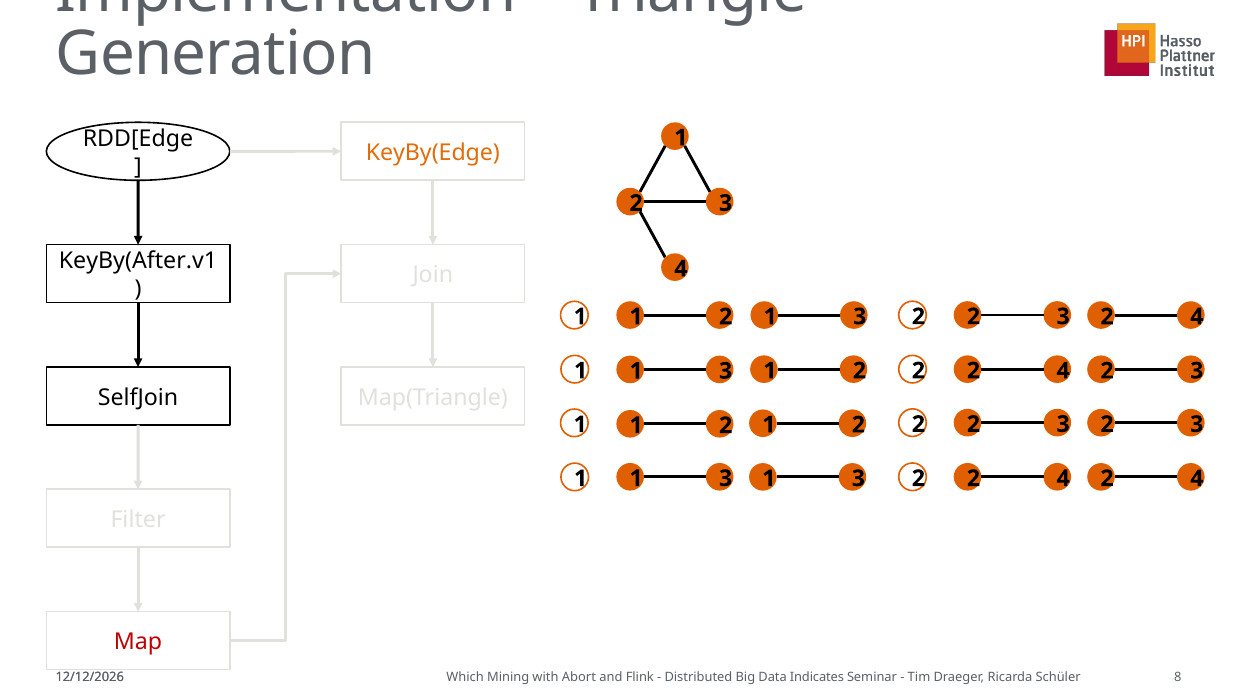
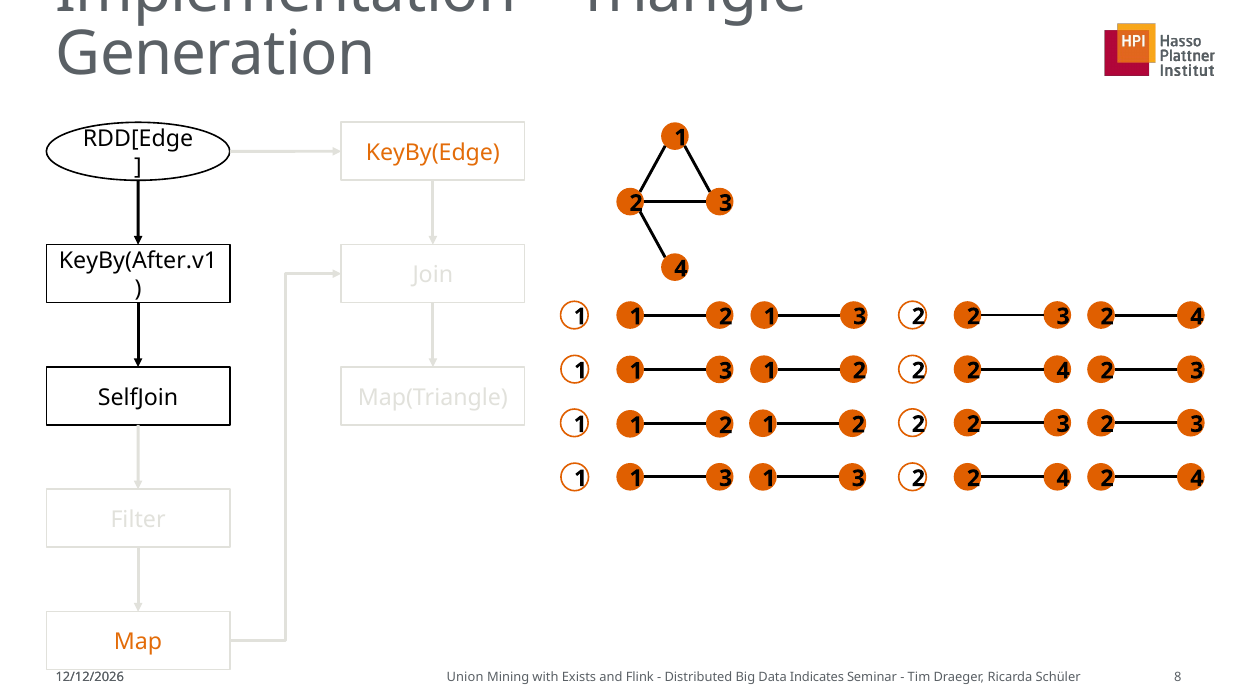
Map colour: red -> orange
Which: Which -> Union
Abort: Abort -> Exists
